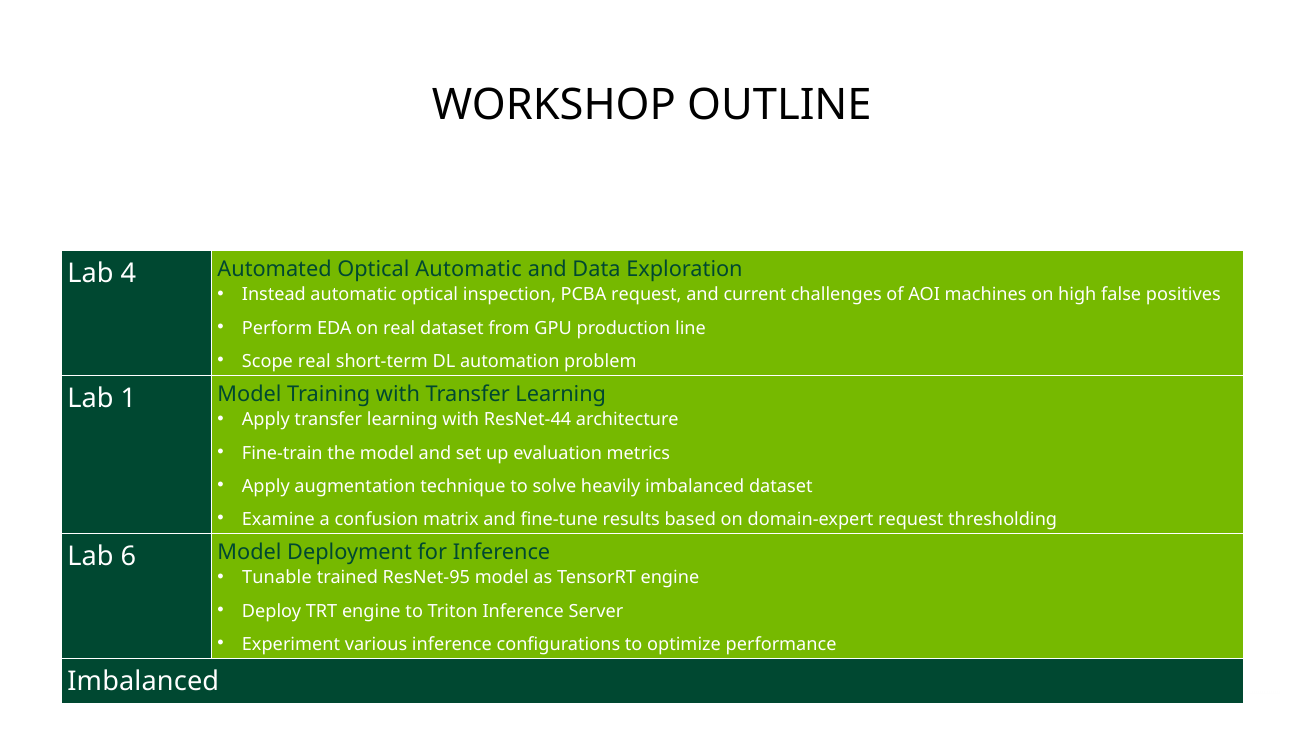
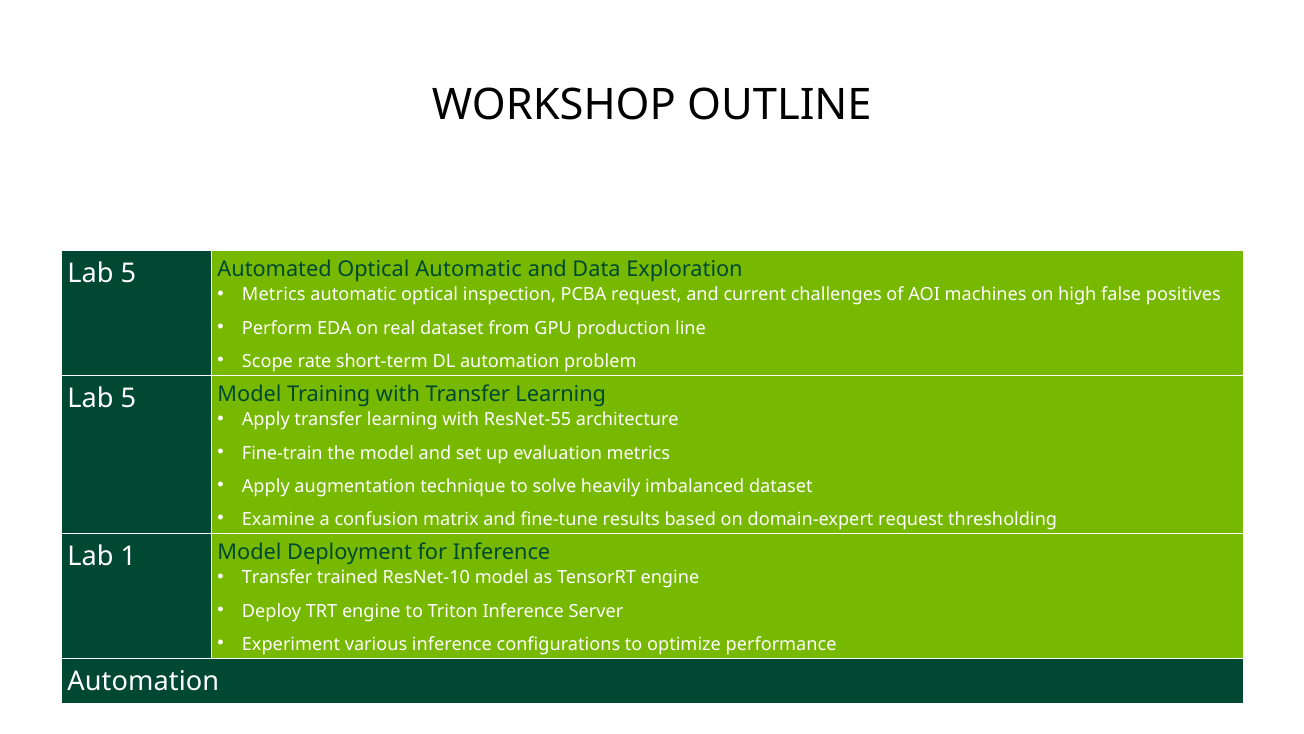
4 at (128, 273): 4 -> 5
Instead at (274, 295): Instead -> Metrics
Scope real: real -> rate
1 at (128, 398): 1 -> 5
ResNet-44: ResNet-44 -> ResNet-55
6: 6 -> 1
Tunable at (277, 578): Tunable -> Transfer
ResNet-95: ResNet-95 -> ResNet-10
Imbalanced at (143, 681): Imbalanced -> Automation
